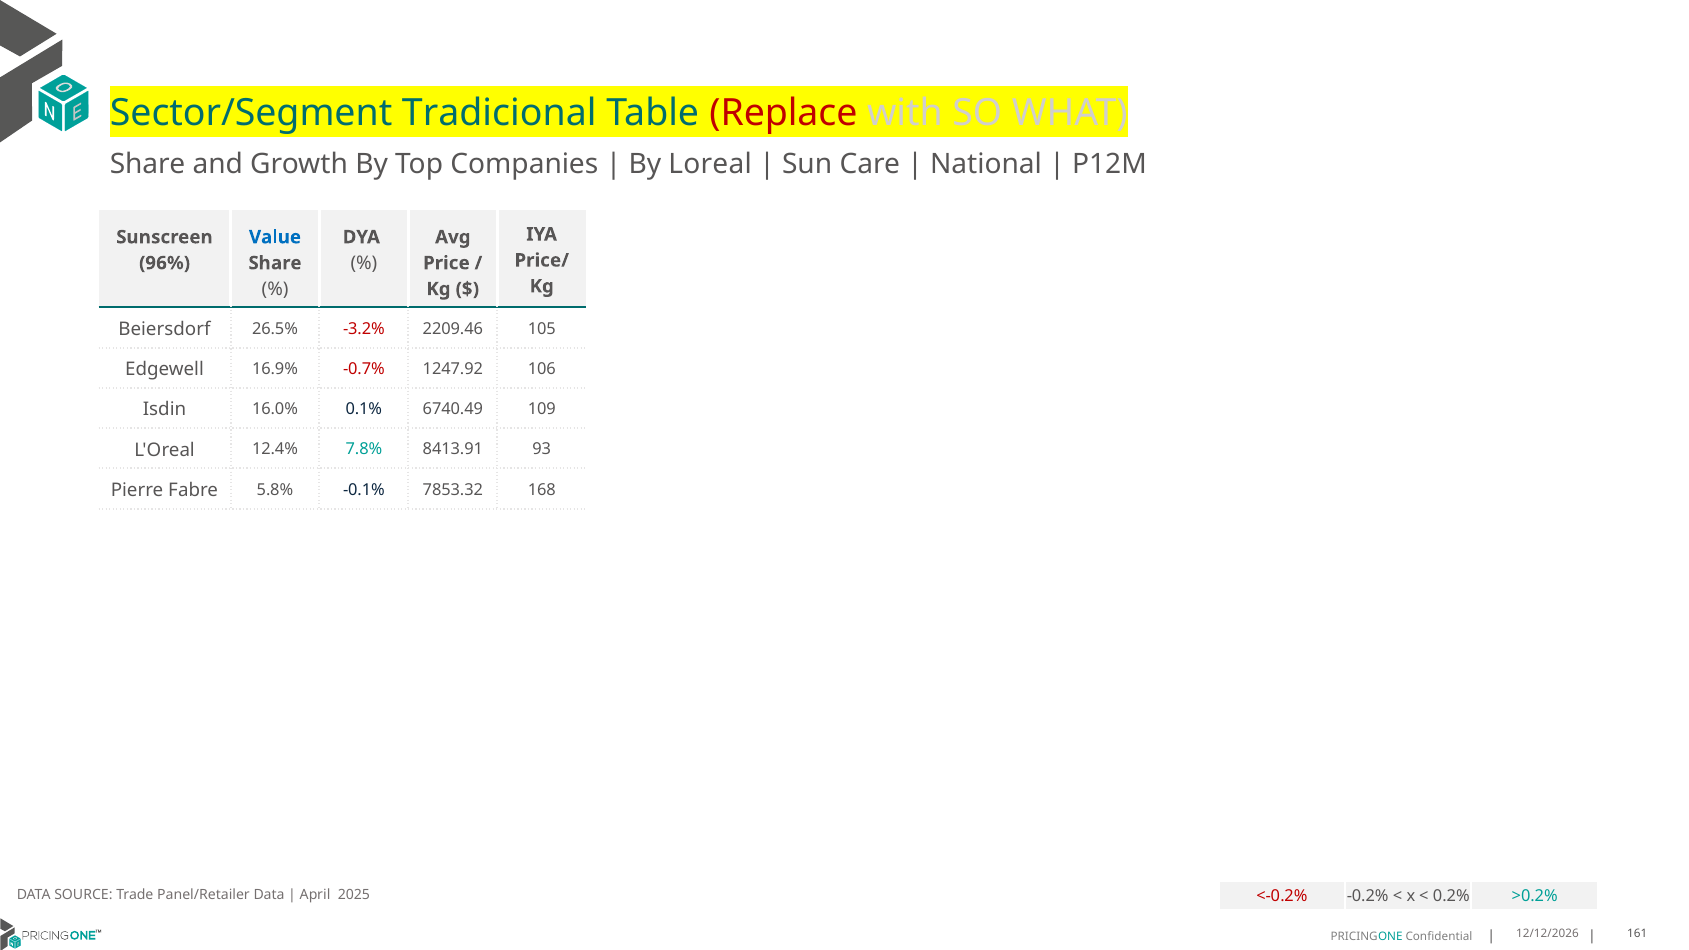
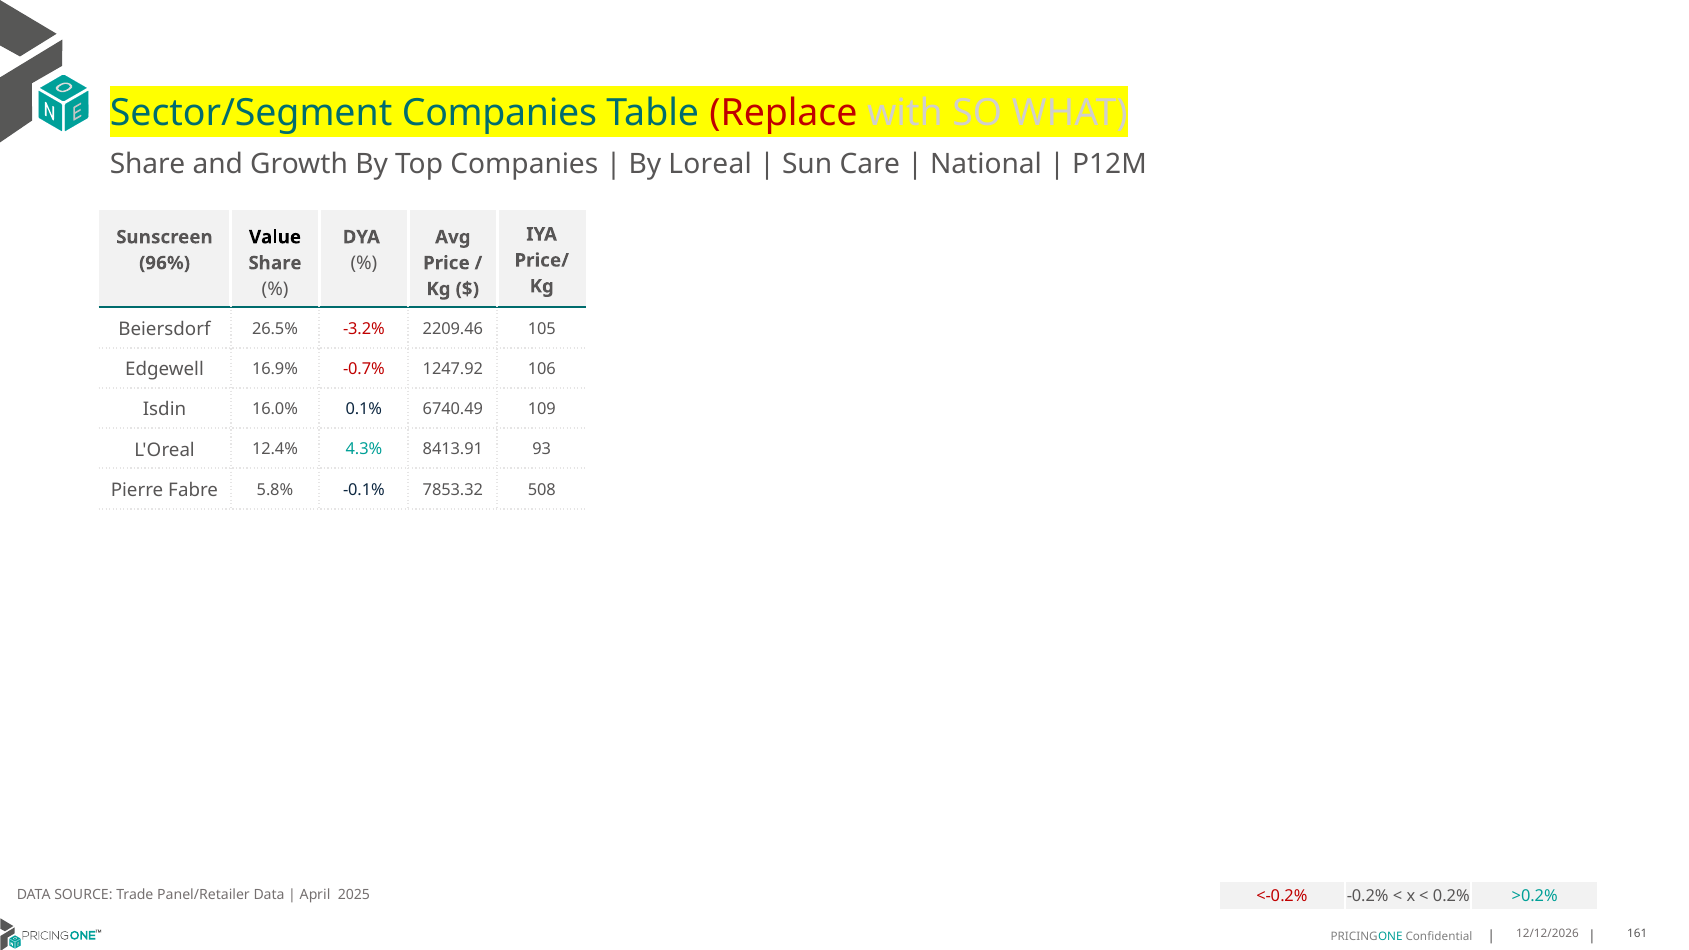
Sector/Segment Tradicional: Tradicional -> Companies
Value colour: blue -> black
7.8%: 7.8% -> 4.3%
168: 168 -> 508
